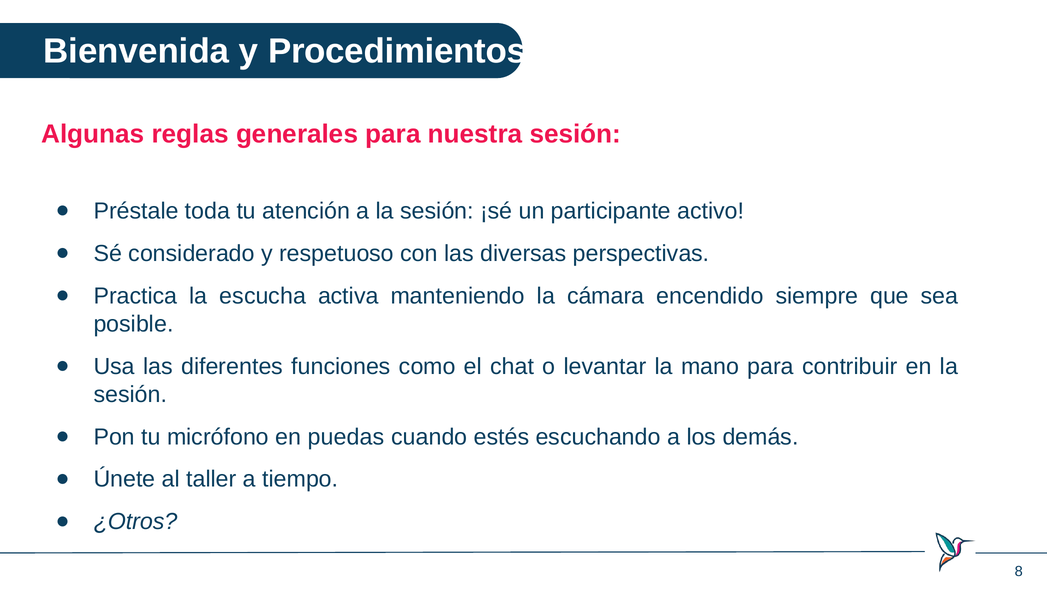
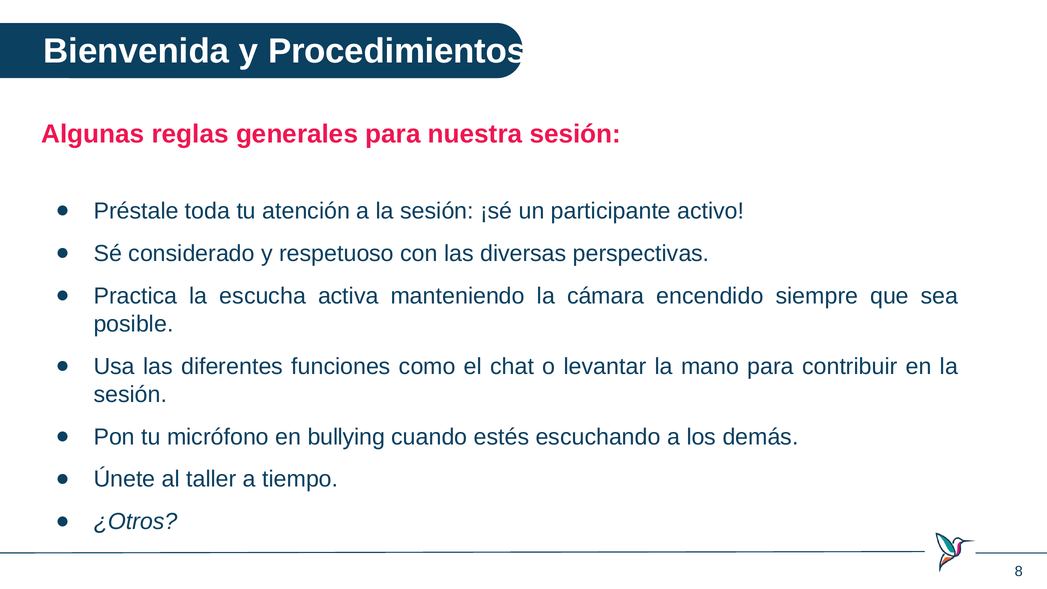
puedas: puedas -> bullying
